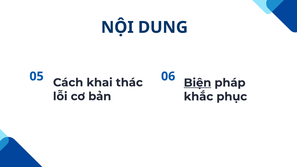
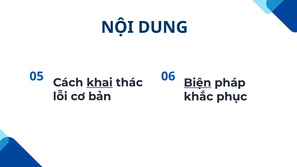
khai underline: none -> present
